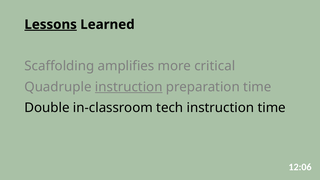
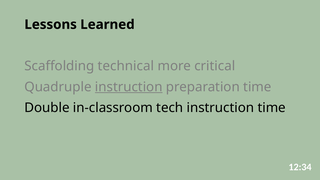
Lessons underline: present -> none
amplifies: amplifies -> technical
12:06: 12:06 -> 12:34
